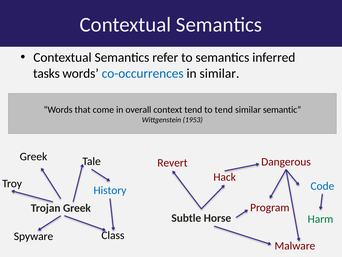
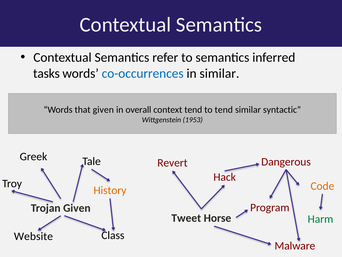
that come: come -> given
semantic: semantic -> syntactic
Code colour: blue -> orange
History colour: blue -> orange
Greek at (77, 208): Greek -> Given
Subtle: Subtle -> Tweet
Spyware: Spyware -> Website
